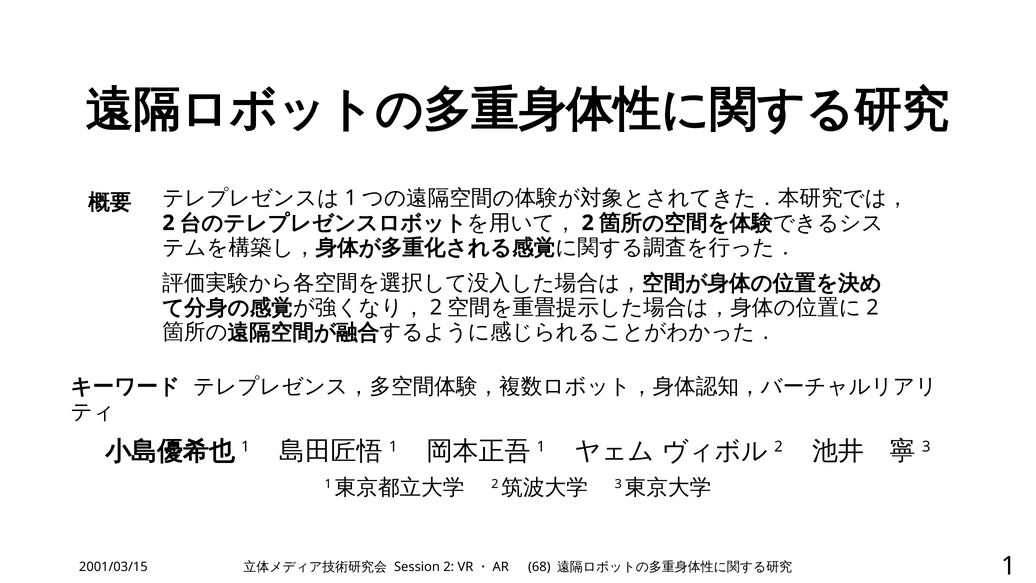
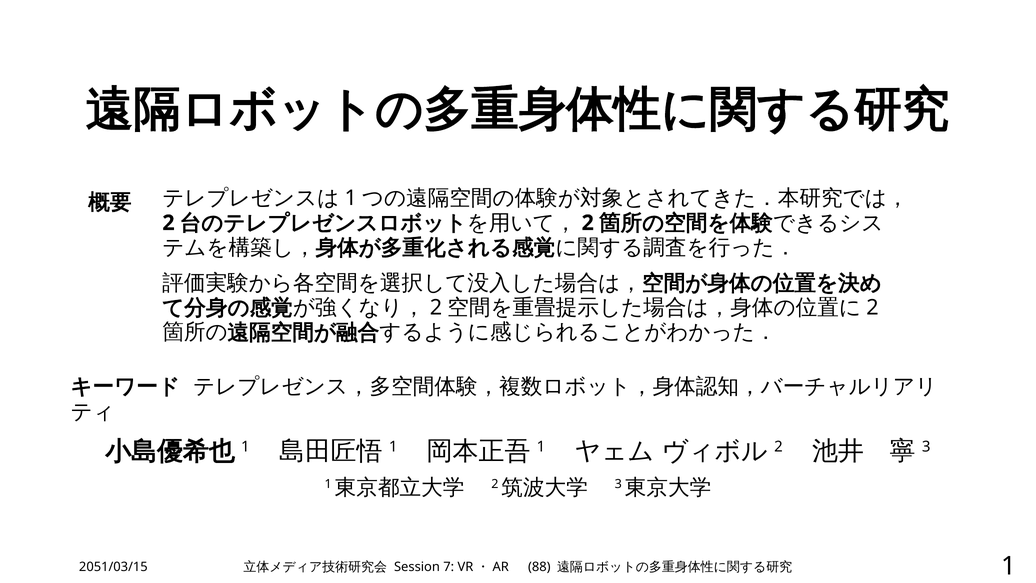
Session 2: 2 -> 7
68: 68 -> 88
2001/03/15: 2001/03/15 -> 2051/03/15
